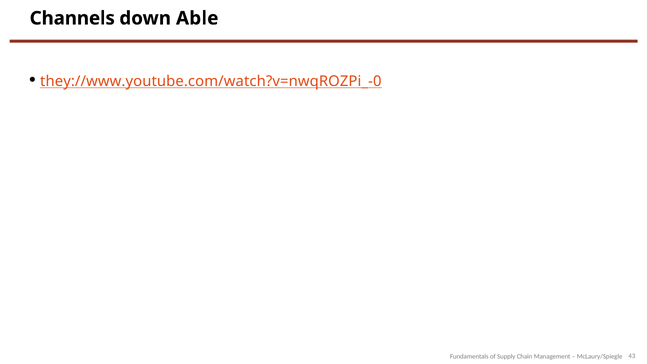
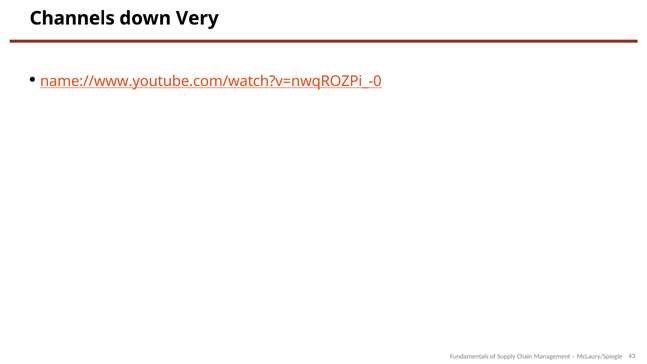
Able: Able -> Very
they://www.youtube.com/watch?v=nwqROZPi_-0: they://www.youtube.com/watch?v=nwqROZPi_-0 -> name://www.youtube.com/watch?v=nwqROZPi_-0
